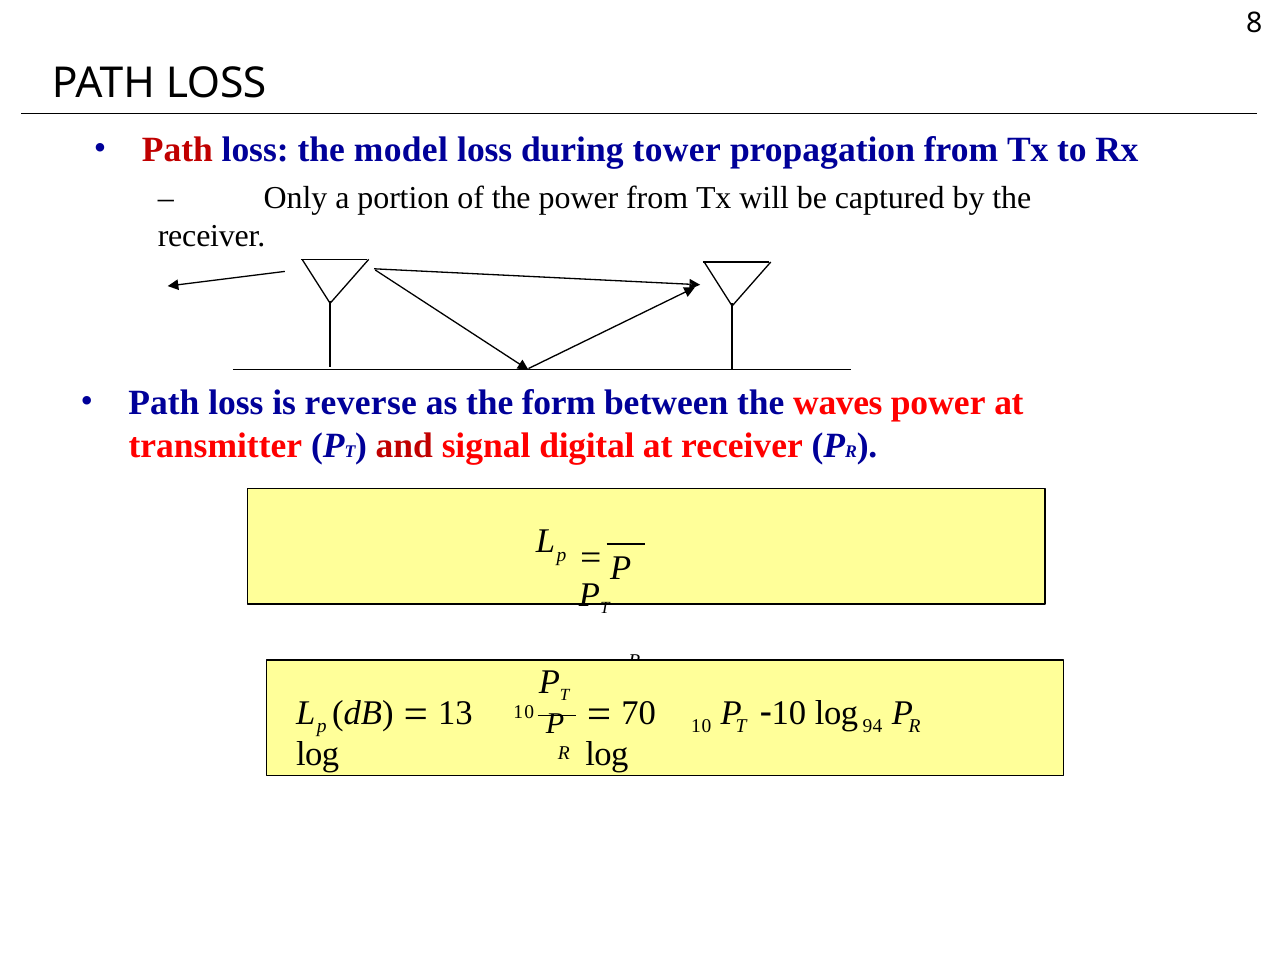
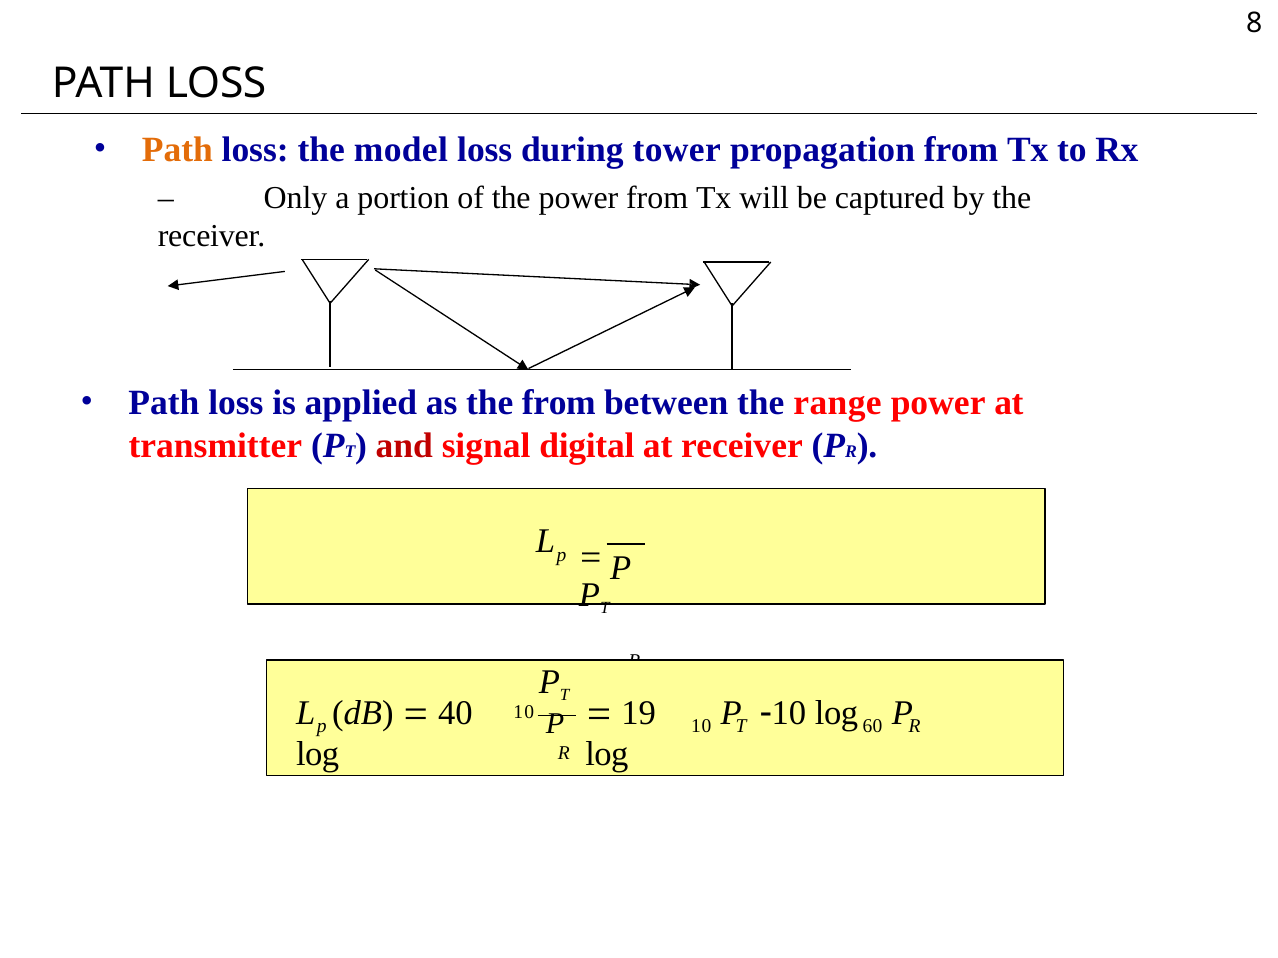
Path at (177, 150) colour: red -> orange
reverse: reverse -> applied
the form: form -> from
waves: waves -> range
13: 13 -> 40
70: 70 -> 19
94: 94 -> 60
